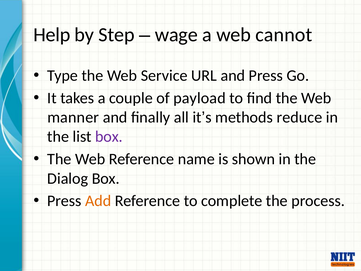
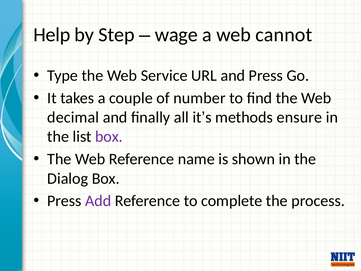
payload: payload -> number
manner: manner -> decimal
reduce: reduce -> ensure
Add colour: orange -> purple
